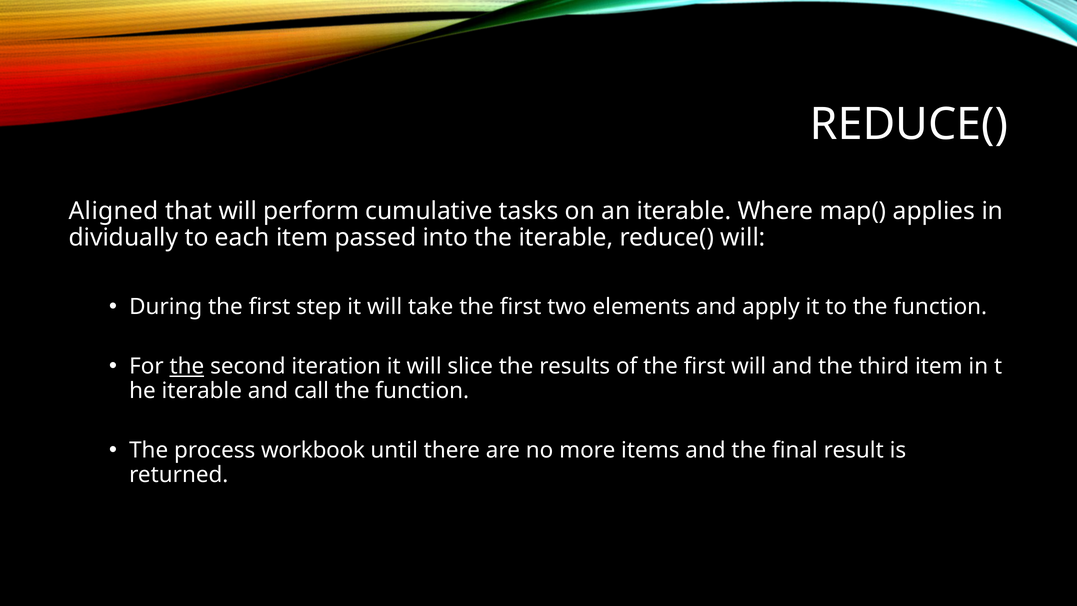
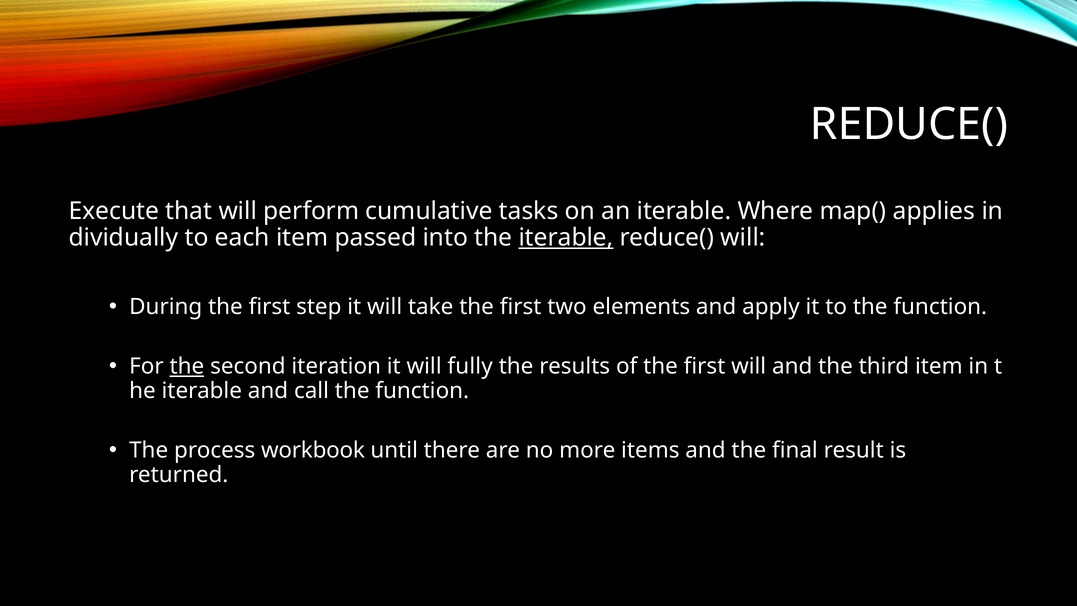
Aligned: Aligned -> Execute
iterable at (566, 238) underline: none -> present
slice: slice -> fully
